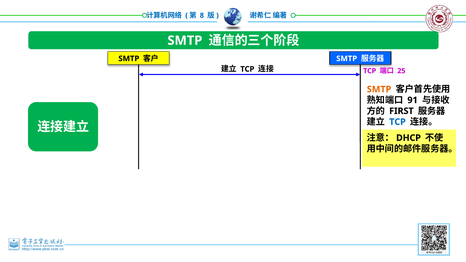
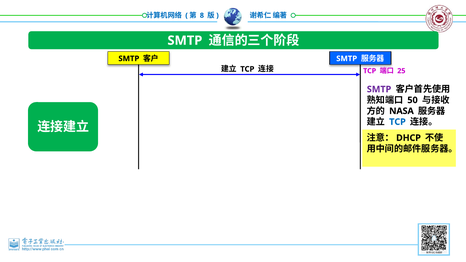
SMTP at (379, 89) colour: orange -> purple
91: 91 -> 50
FIRST: FIRST -> NASA
